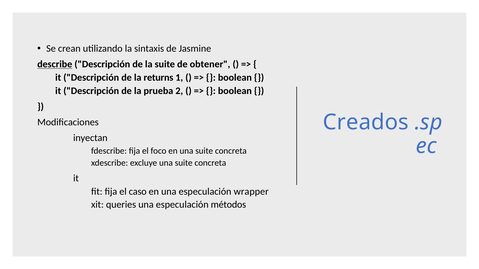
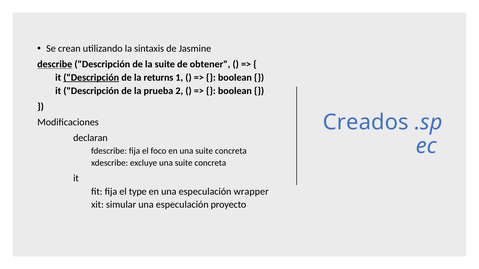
Descripción at (91, 78) underline: none -> present
inyectan: inyectan -> declaran
caso: caso -> type
queries: queries -> simular
métodos: métodos -> proyecto
